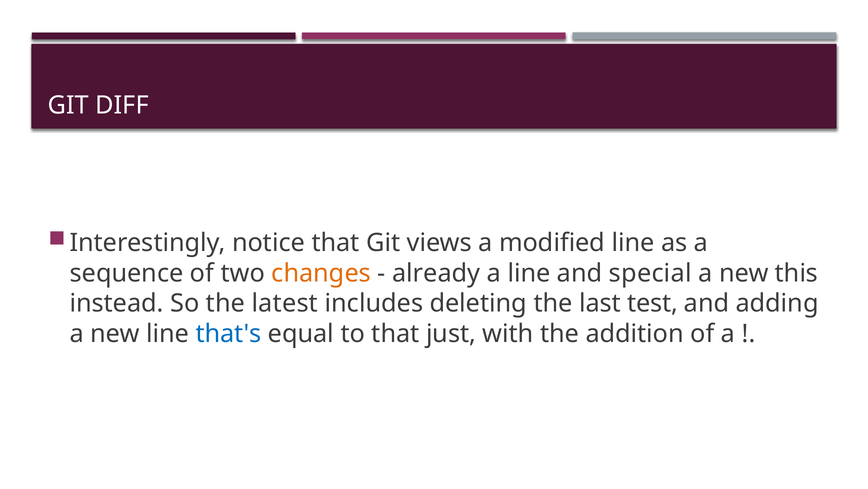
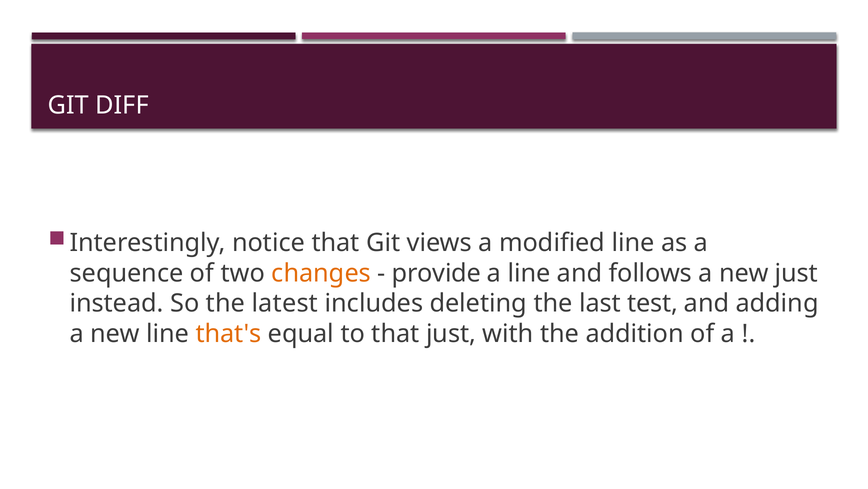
already: already -> provide
special: special -> follows
new this: this -> just
that's colour: blue -> orange
